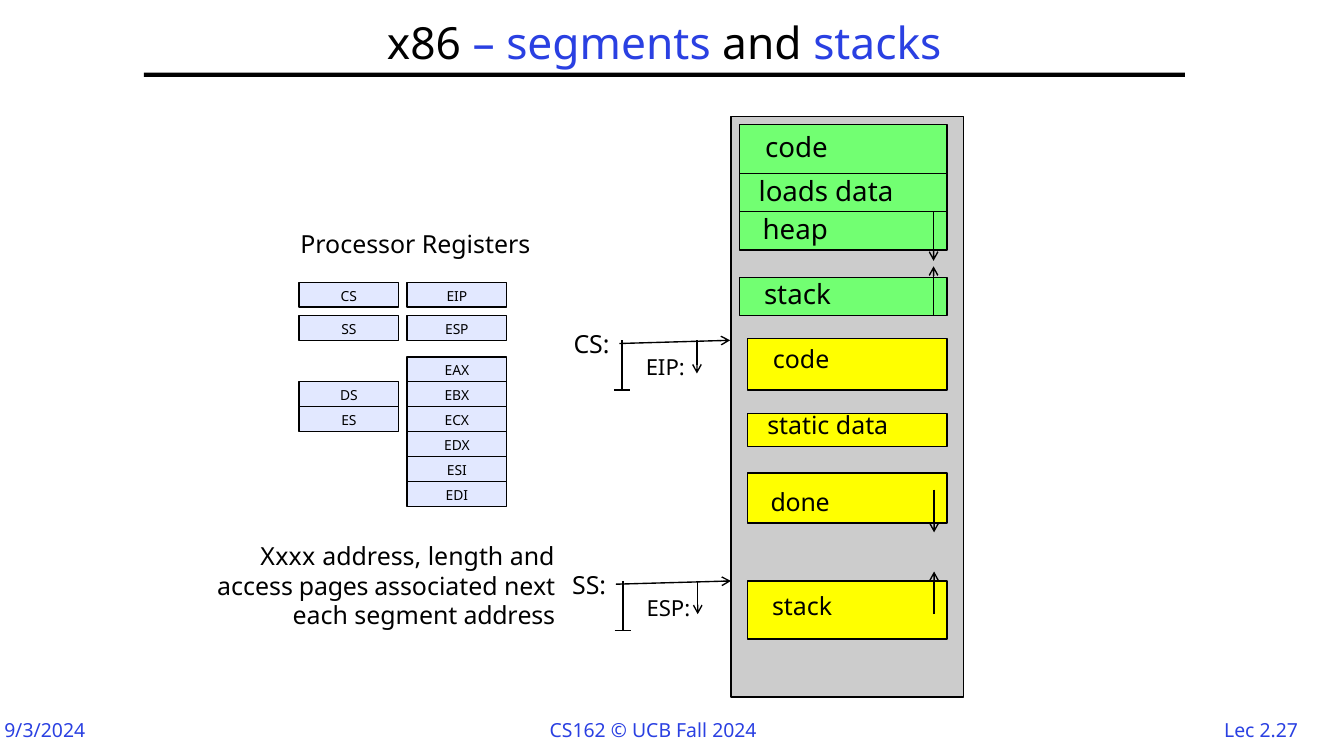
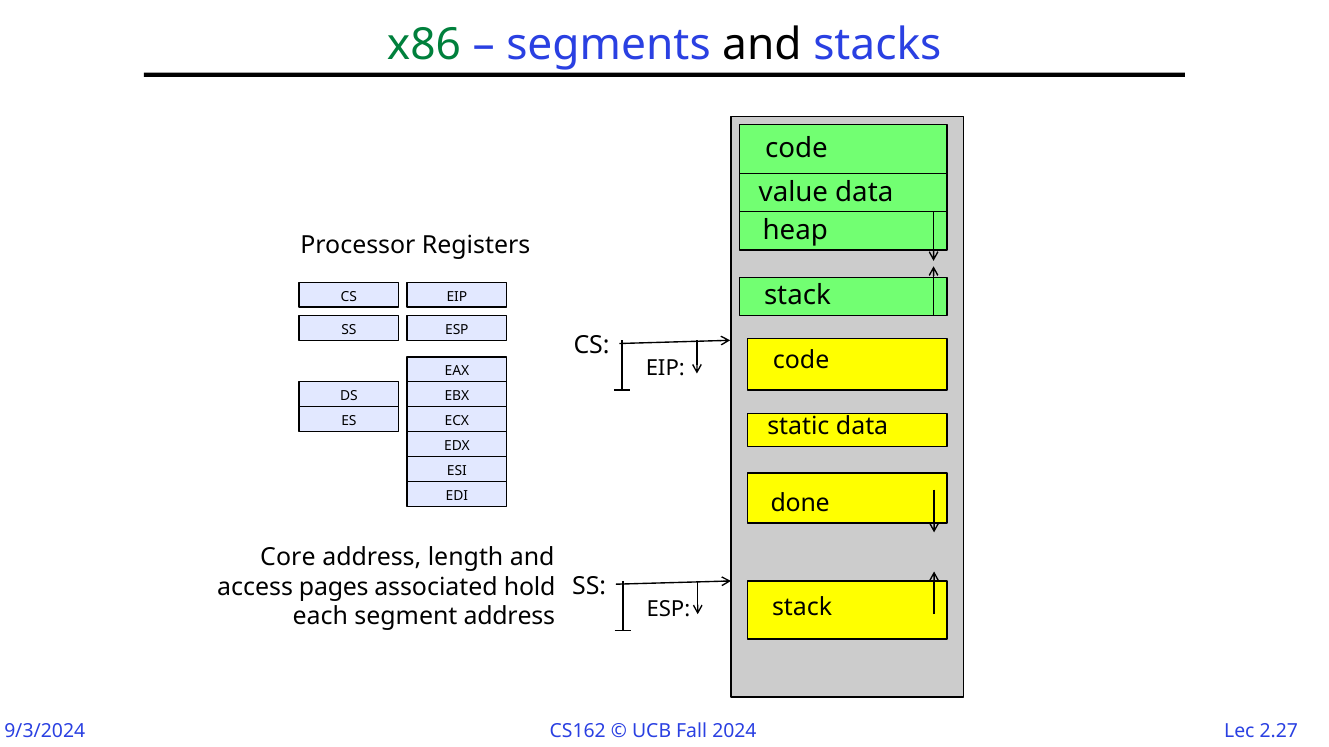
x86 colour: black -> green
loads: loads -> value
Xxxx: Xxxx -> Core
next: next -> hold
